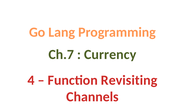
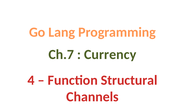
Revisiting: Revisiting -> Structural
